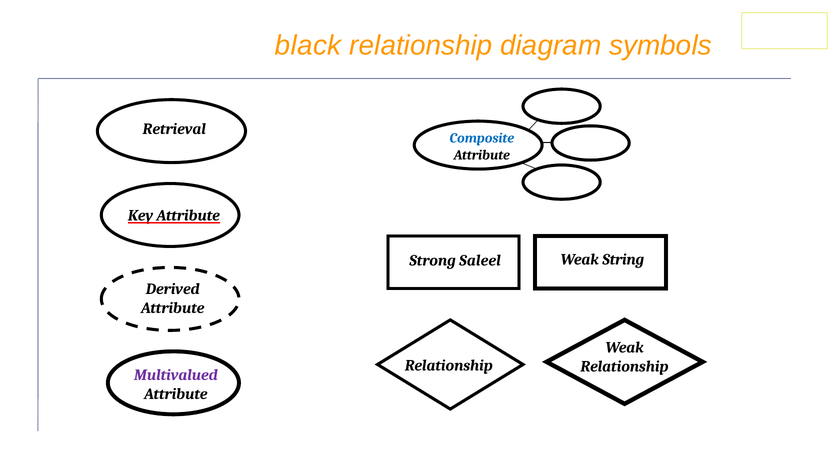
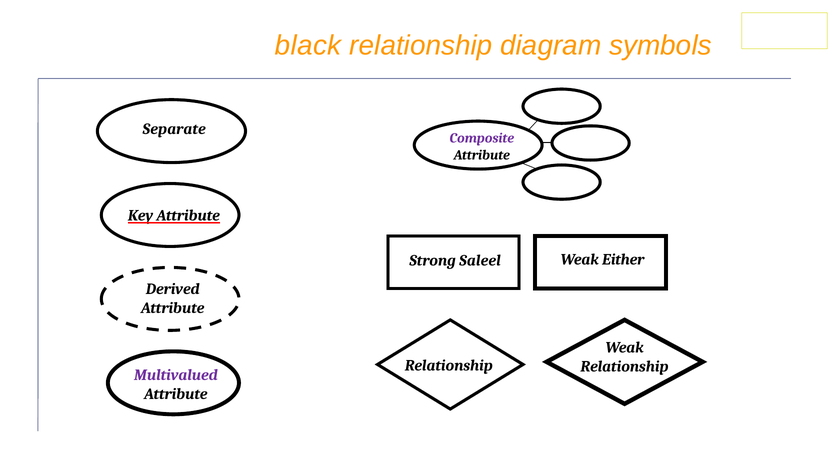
Retrieval: Retrieval -> Separate
Composite colour: blue -> purple
String: String -> Either
